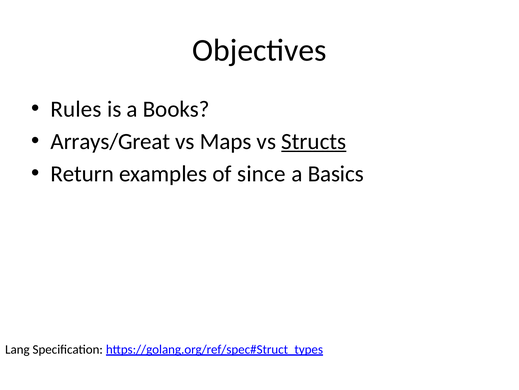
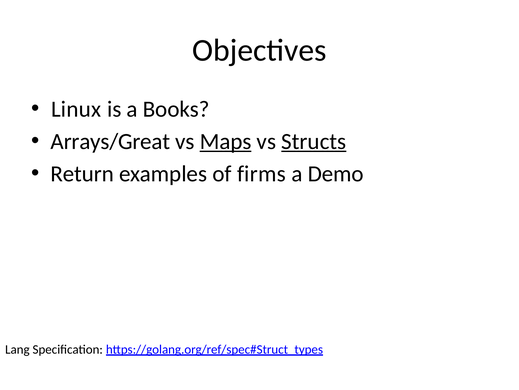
Rules: Rules -> Linux
Maps underline: none -> present
since: since -> firms
Basics: Basics -> Demo
